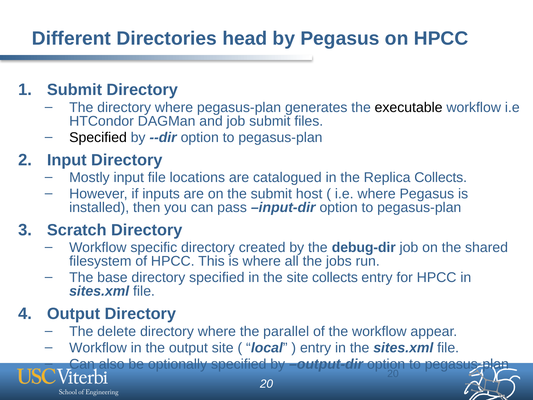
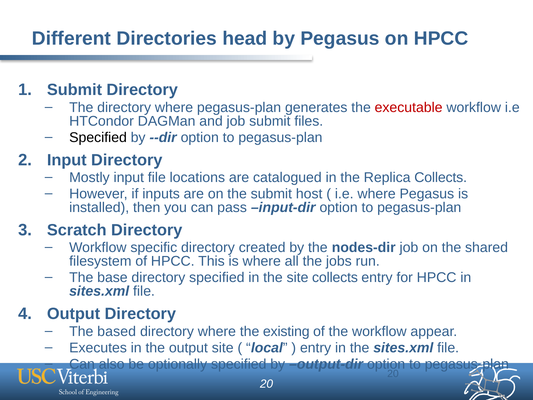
executable colour: black -> red
debug-dir: debug-dir -> nodes-dir
delete: delete -> based
parallel: parallel -> existing
Workflow at (98, 347): Workflow -> Executes
